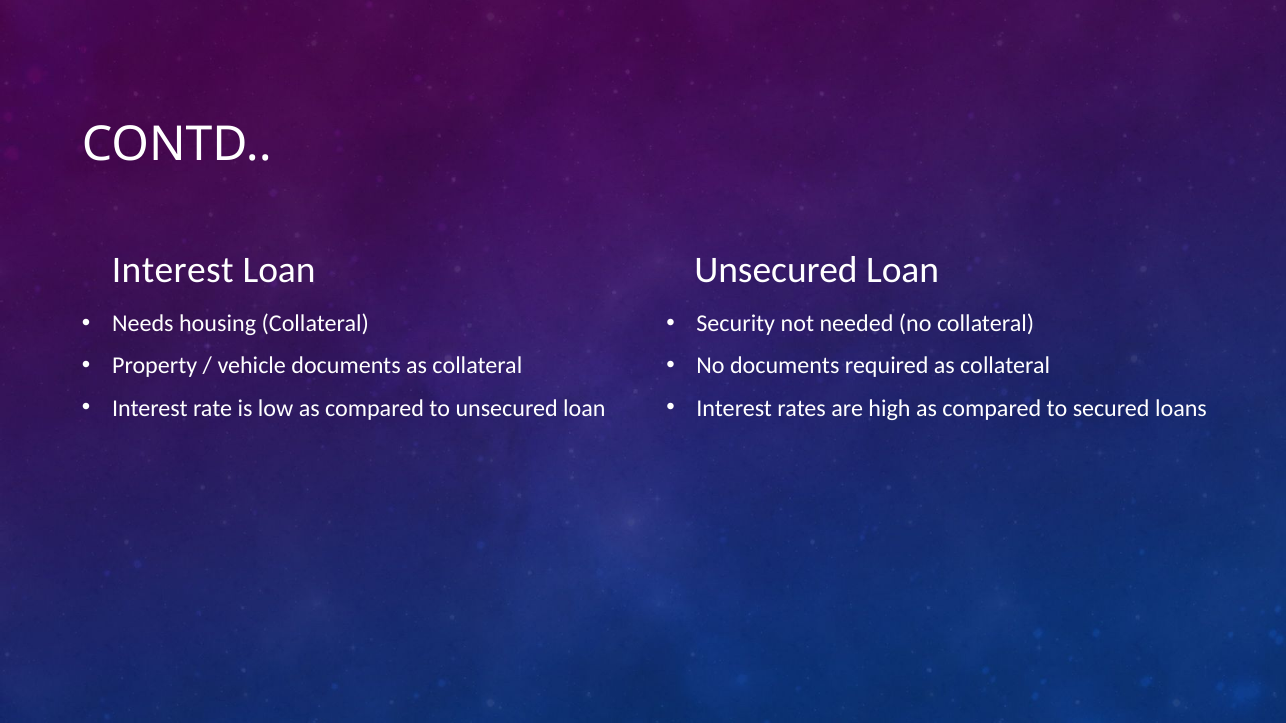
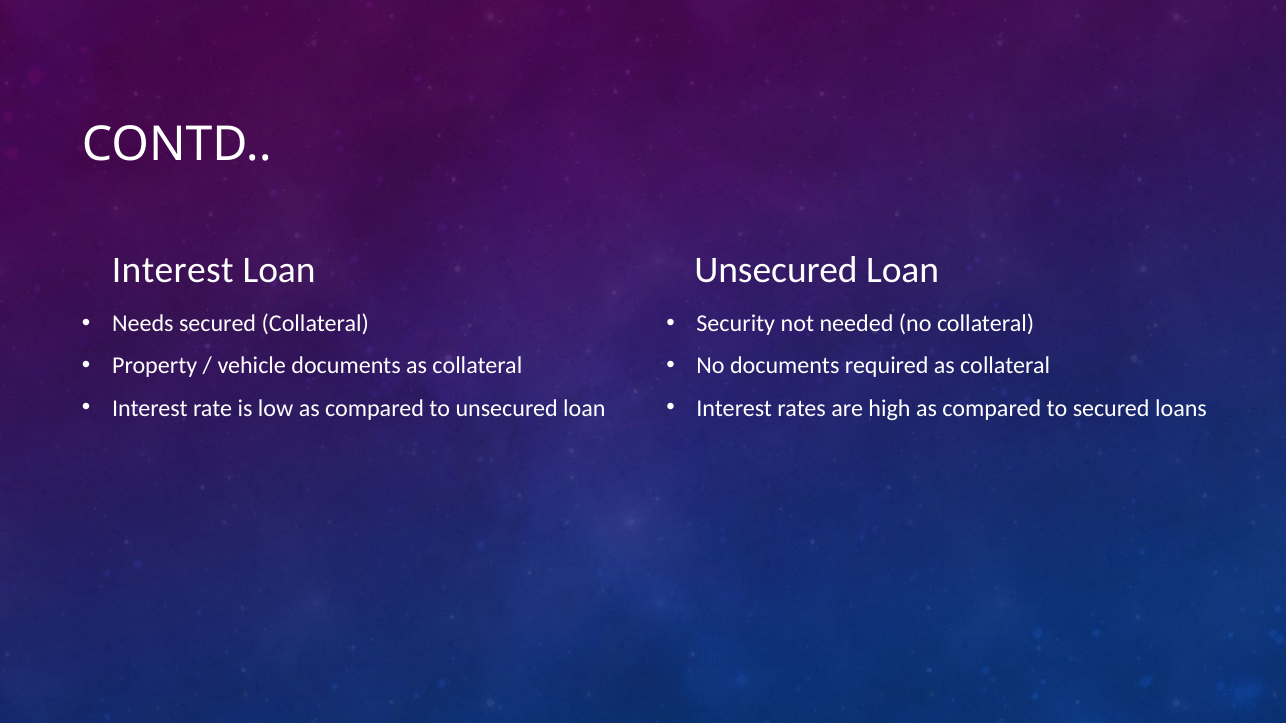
Needs housing: housing -> secured
